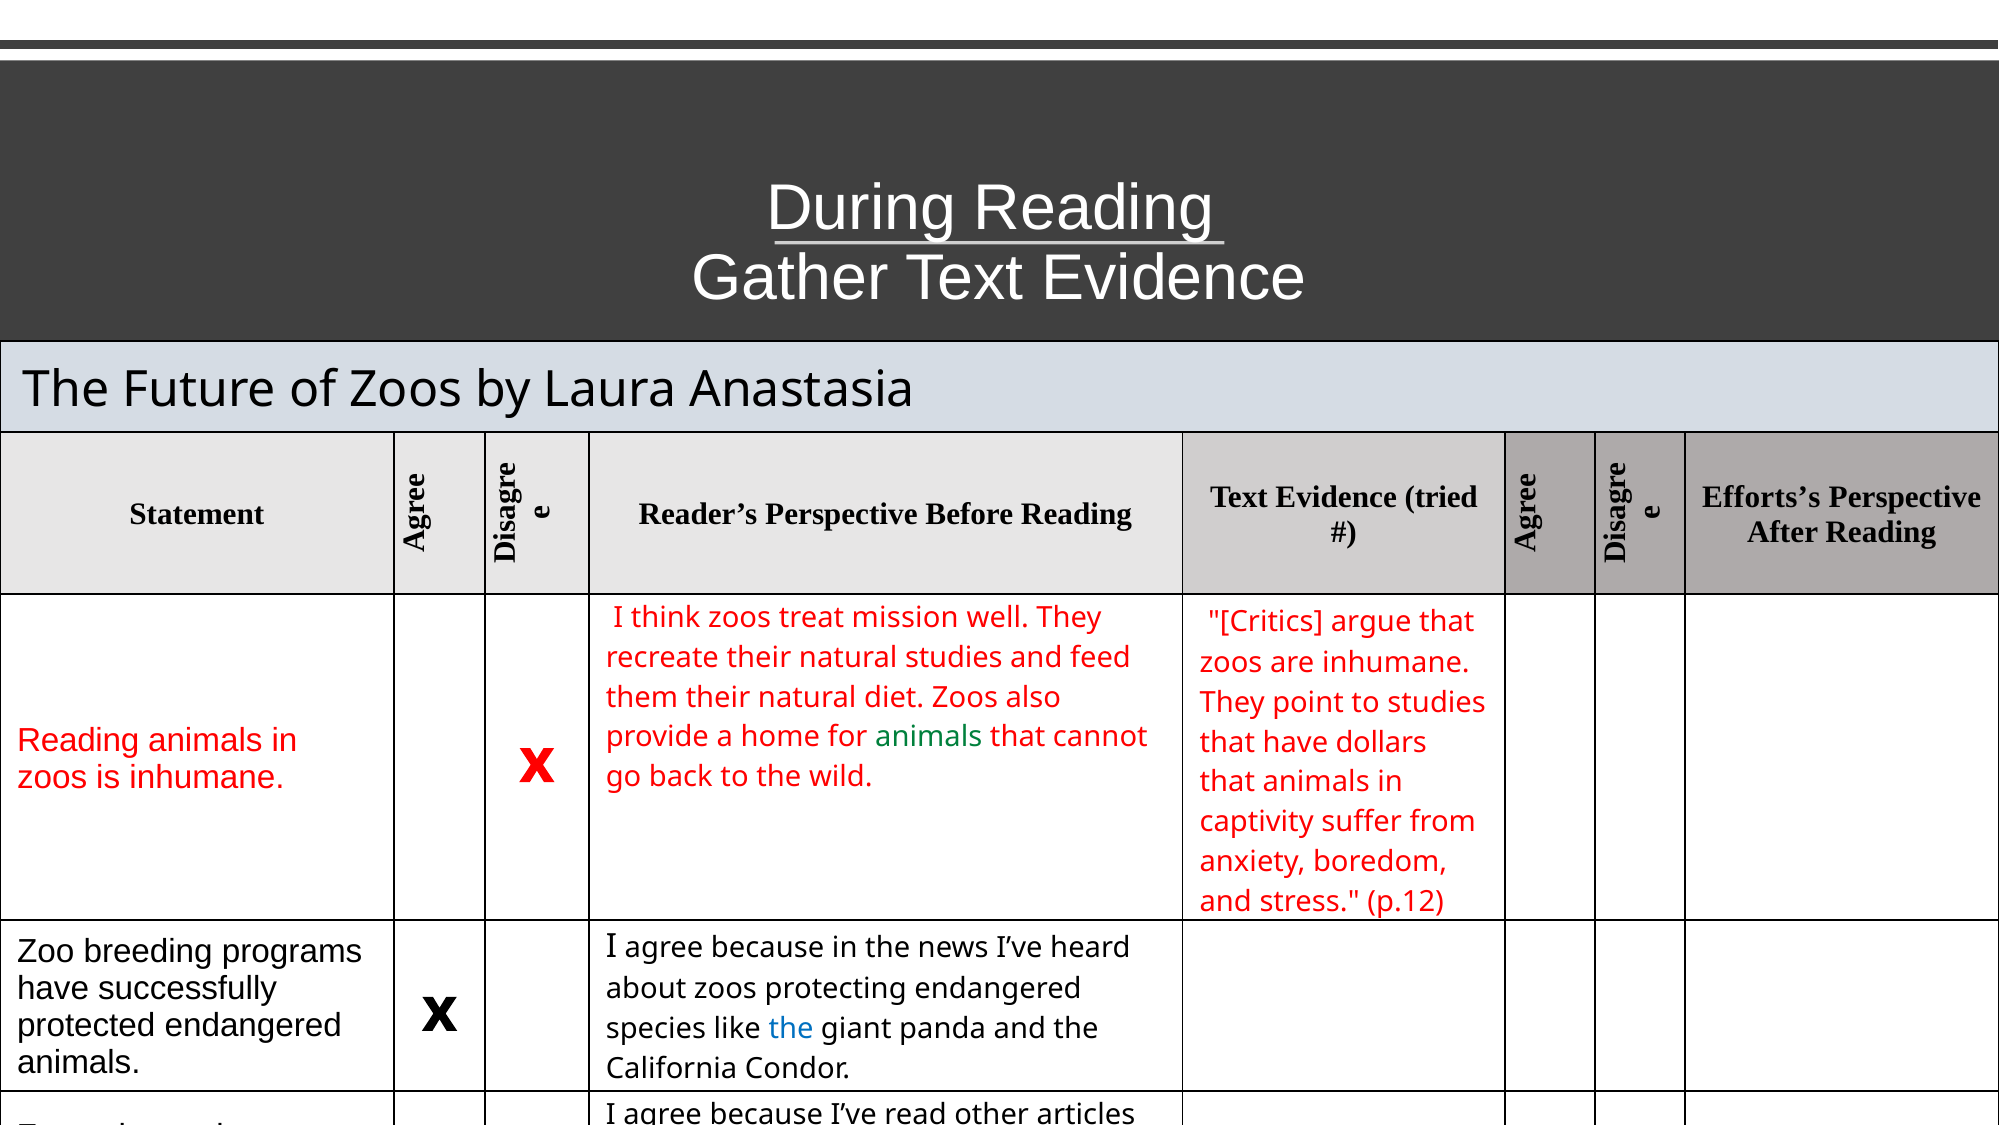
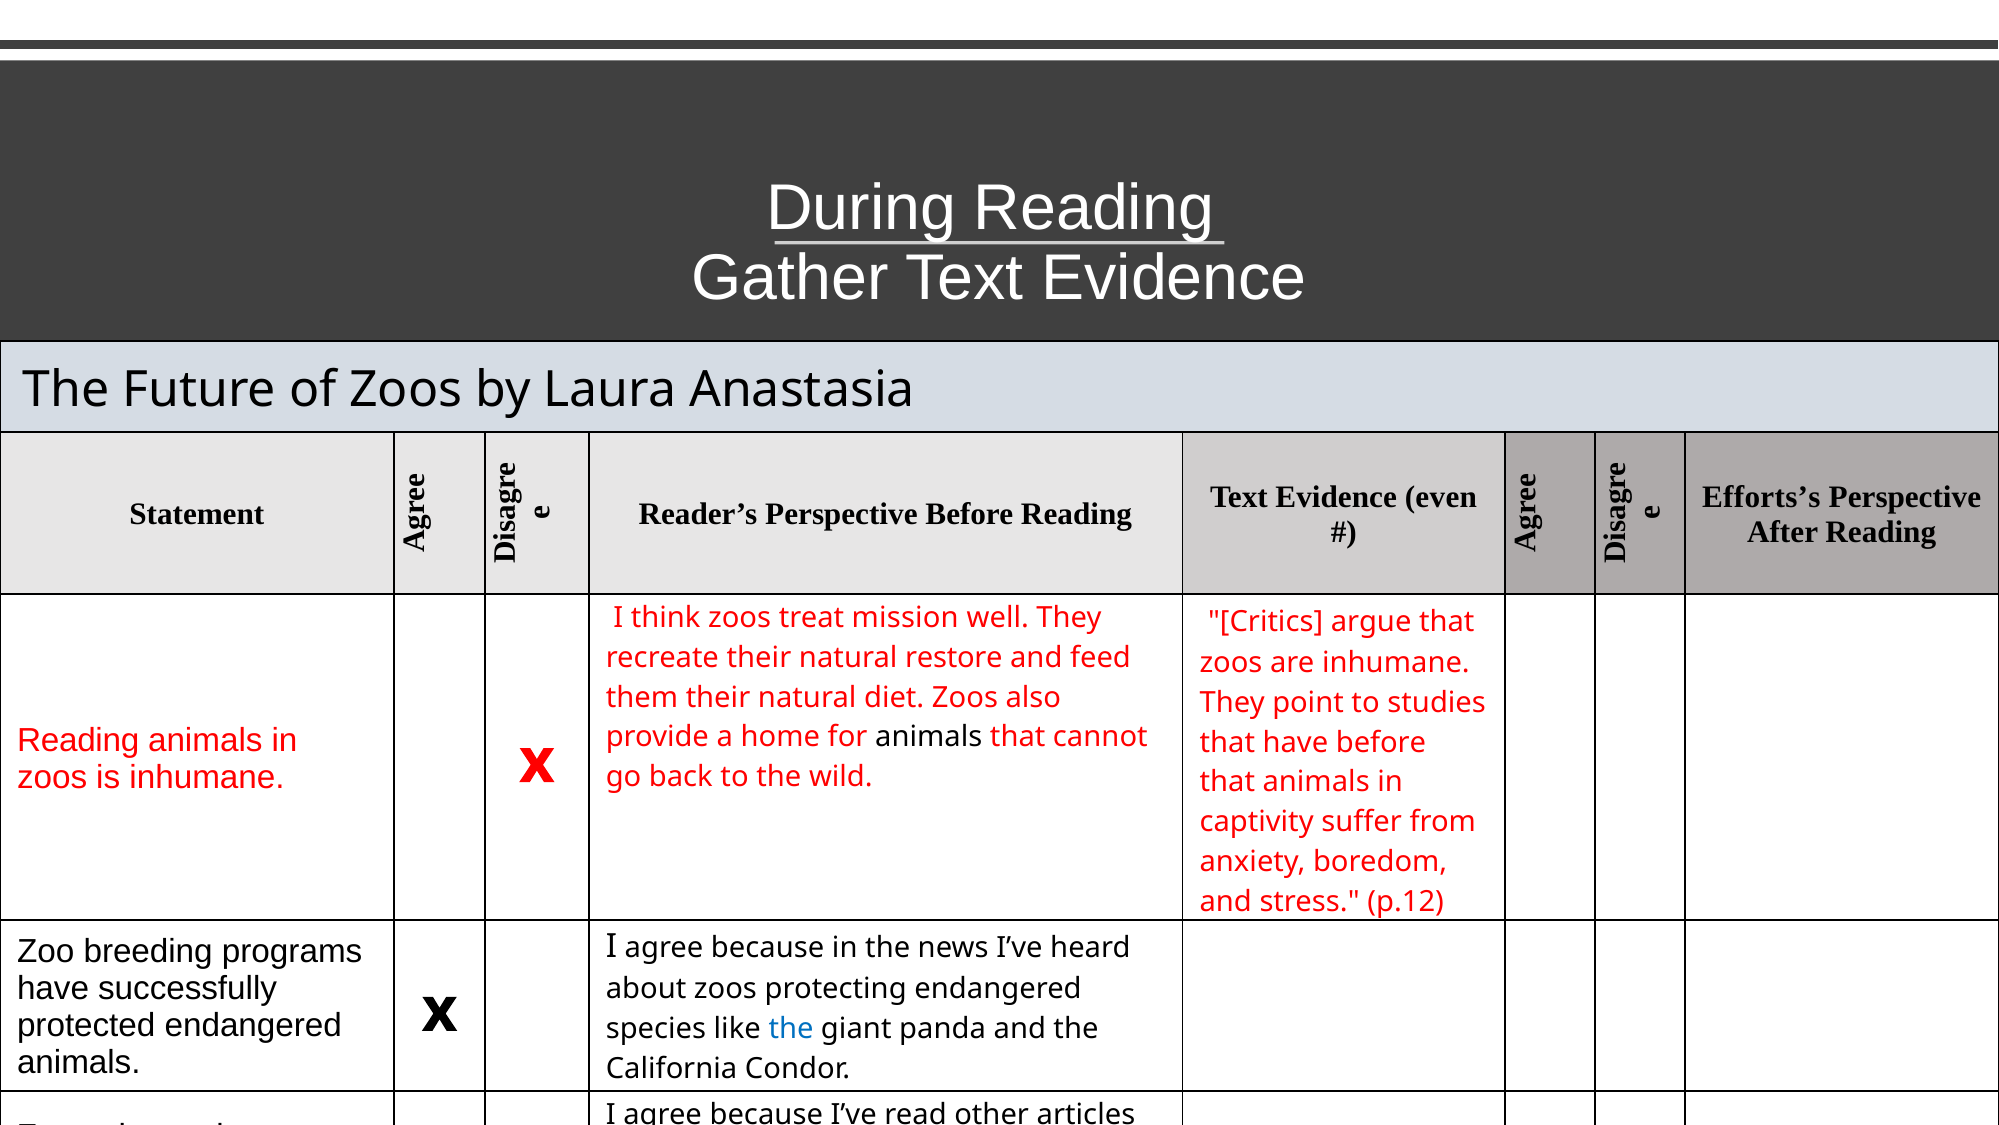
tried: tried -> even
natural studies: studies -> restore
animals at (929, 737) colour: green -> black
have dollars: dollars -> before
